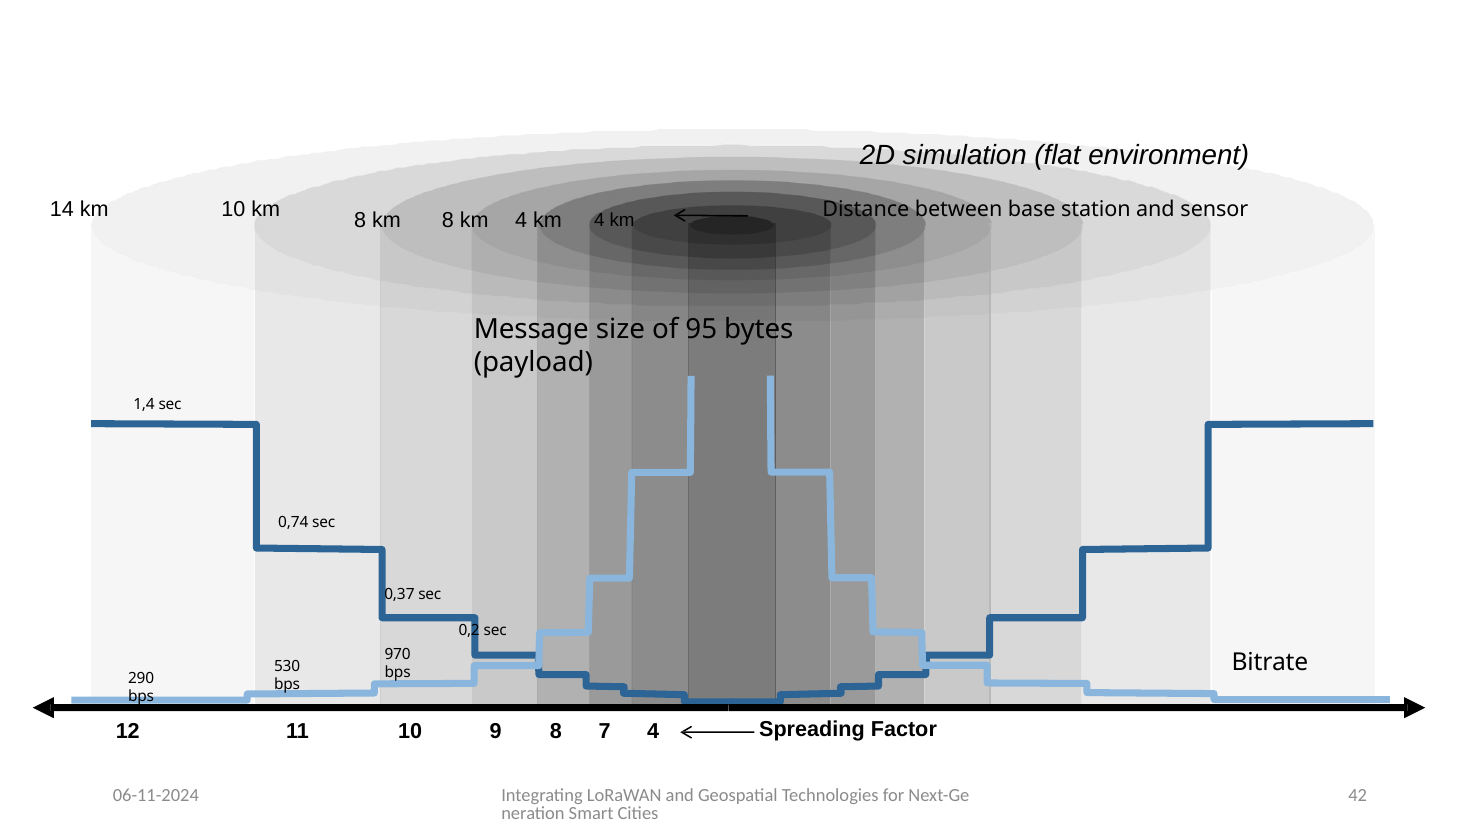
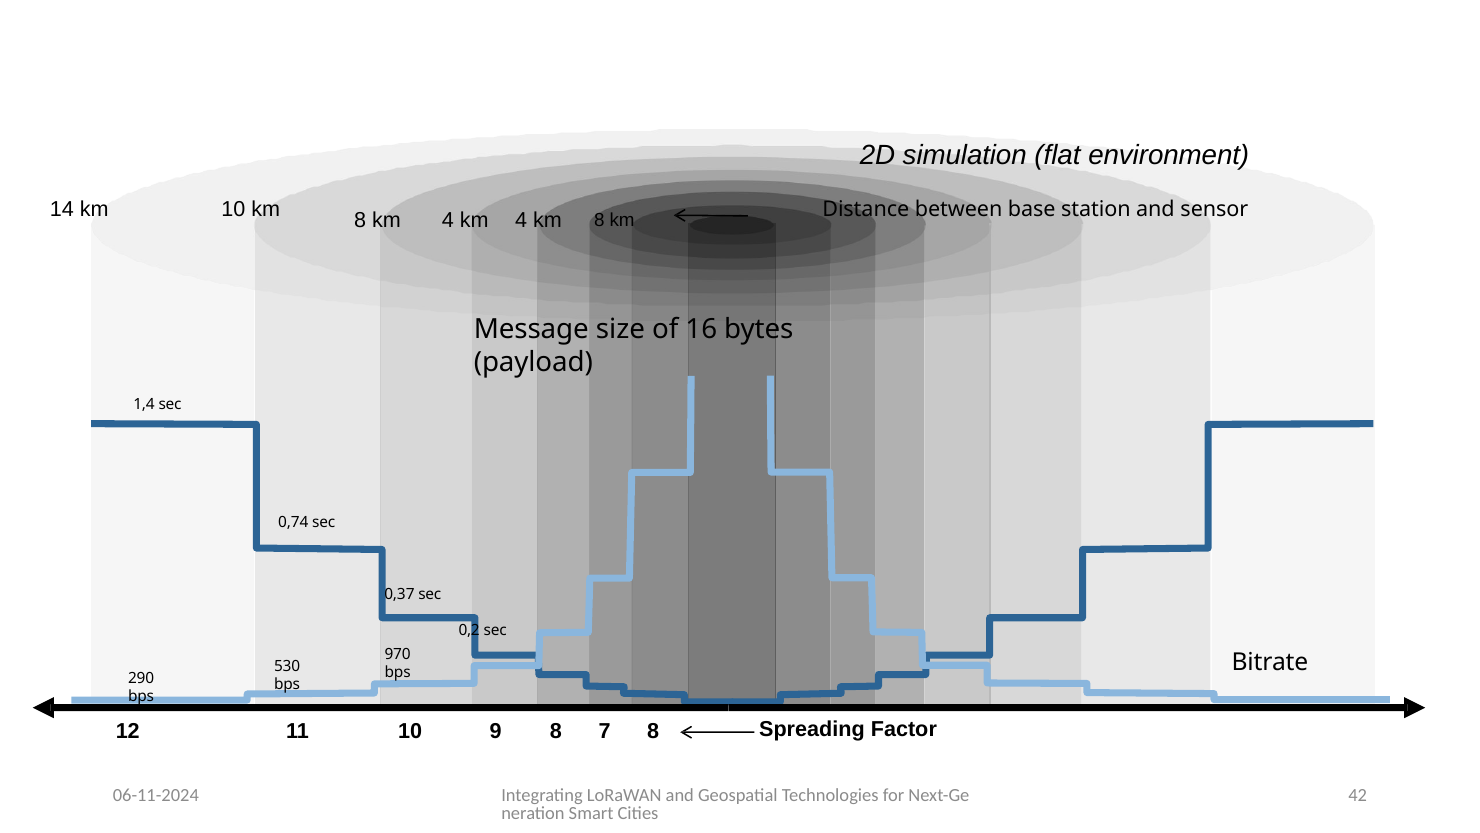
8 km 8: 8 -> 4
4 km 4: 4 -> 8
95: 95 -> 16
7 4: 4 -> 8
